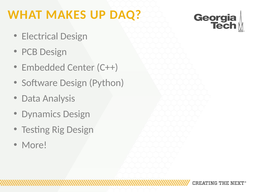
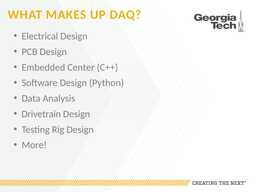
Dynamics: Dynamics -> Drivetrain
